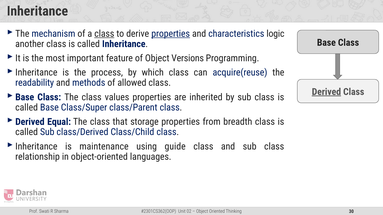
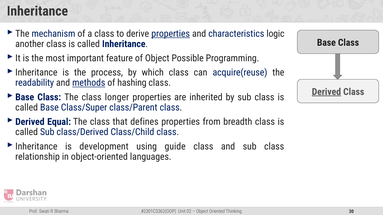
class at (104, 34) underline: present -> none
Versions: Versions -> Possible
methods underline: none -> present
allowed: allowed -> hashing
values: values -> longer
storage: storage -> defines
maintenance: maintenance -> development
